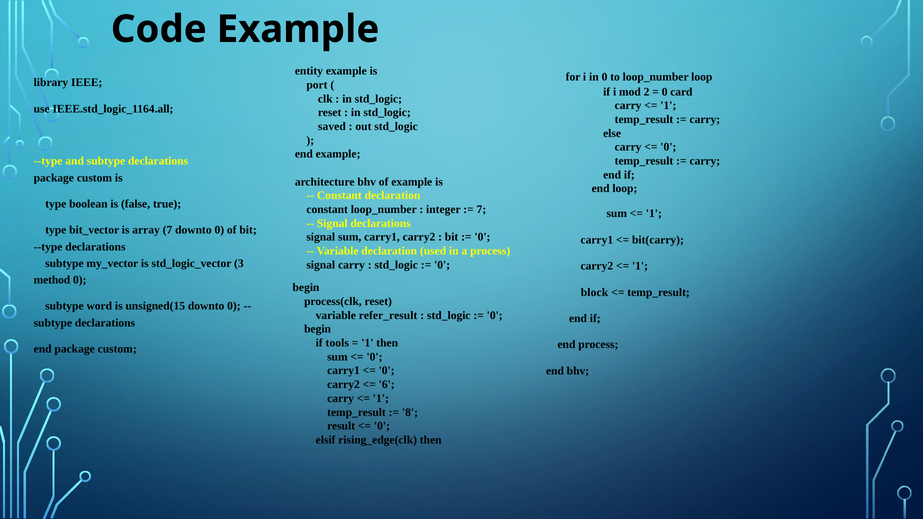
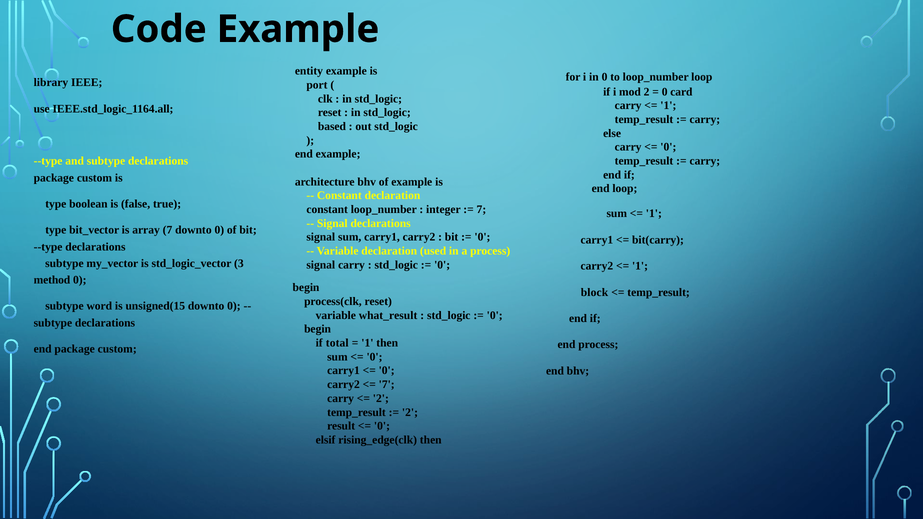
saved: saved -> based
refer_result: refer_result -> what_result
tools: tools -> total
6 at (387, 385): 6 -> 7
1 at (381, 399): 1 -> 2
8 at (410, 412): 8 -> 2
